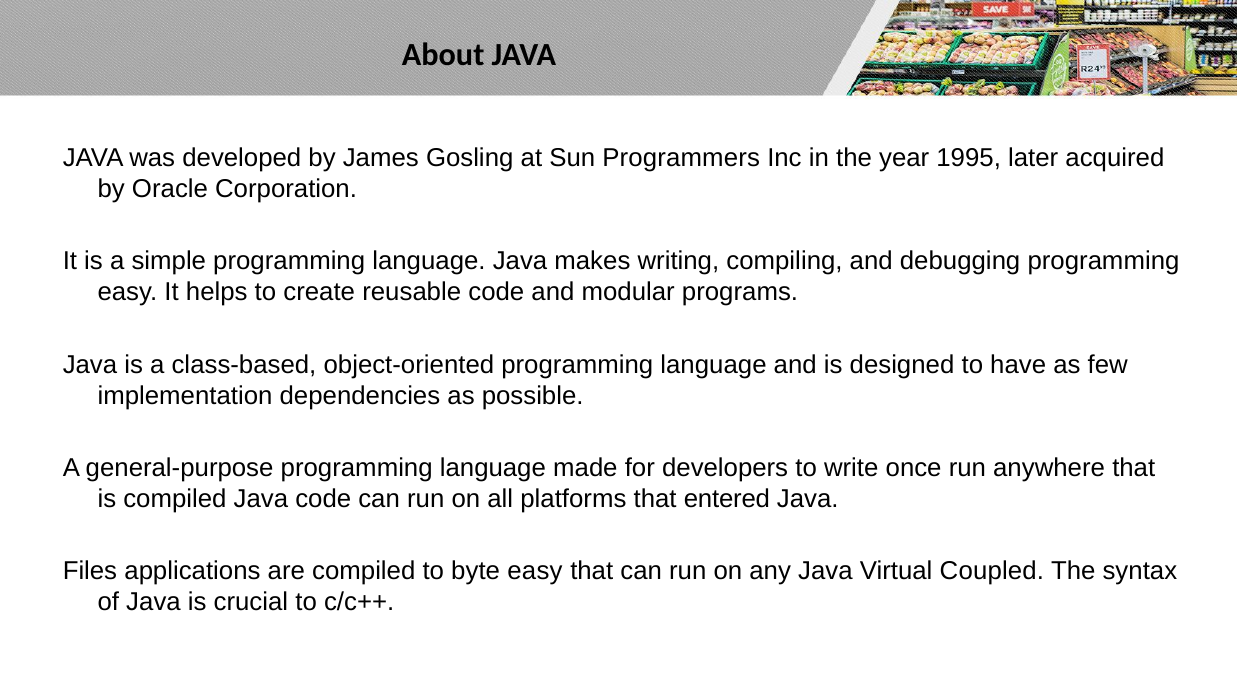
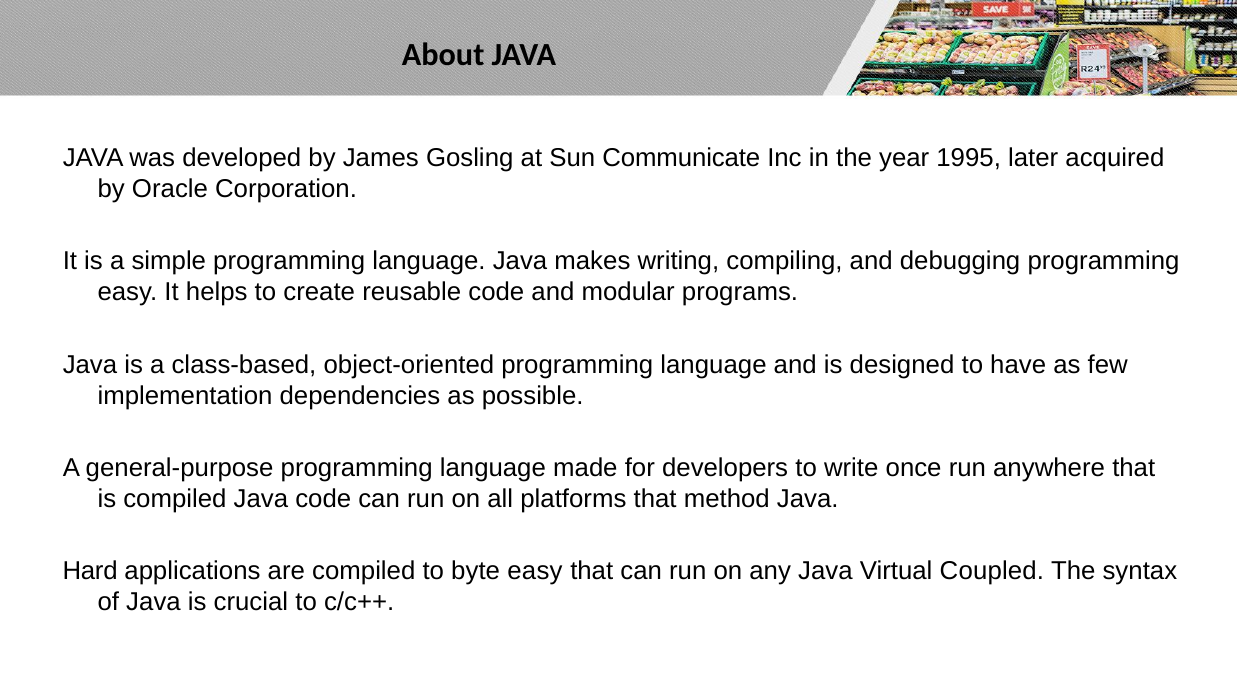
Programmers: Programmers -> Communicate
entered: entered -> method
Files: Files -> Hard
